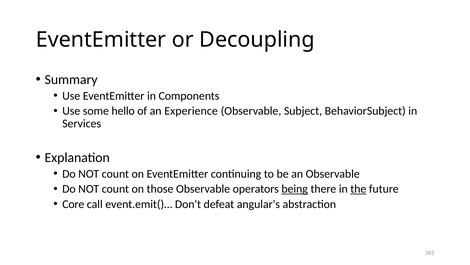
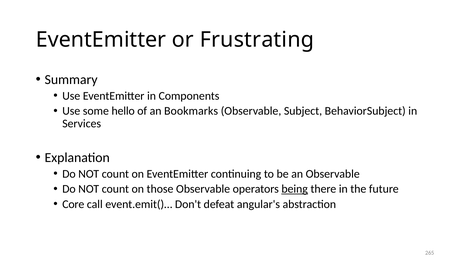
Decoupling: Decoupling -> Frustrating
Experience: Experience -> Bookmarks
the underline: present -> none
